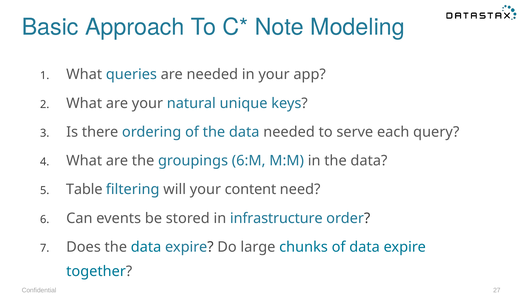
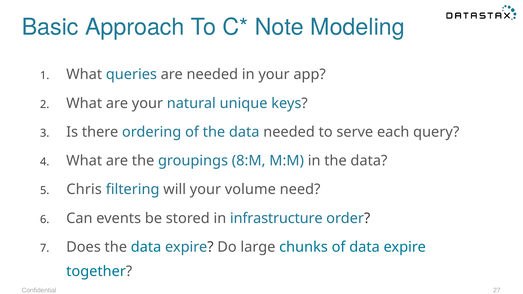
6:M: 6:M -> 8:M
Table: Table -> Chris
content: content -> volume
